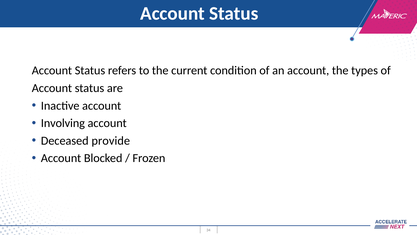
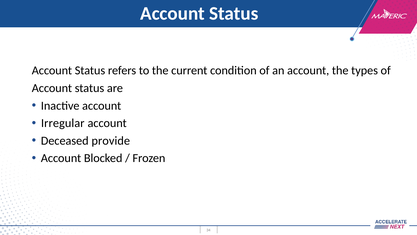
Involving: Involving -> Irregular
